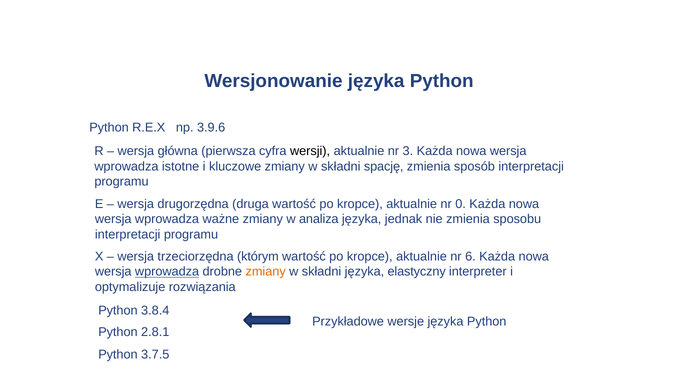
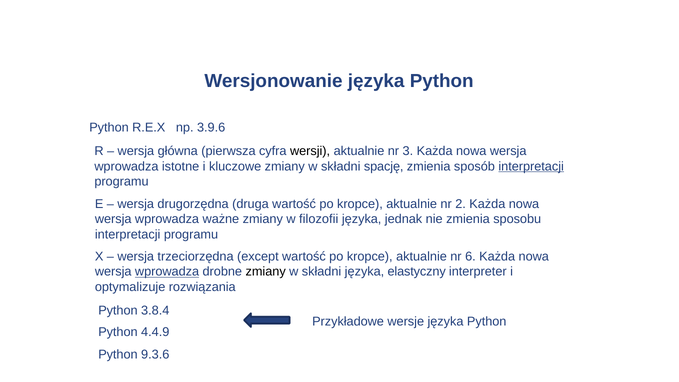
interpretacji at (531, 166) underline: none -> present
0: 0 -> 2
analiza: analiza -> filozofii
którym: którym -> except
zmiany at (266, 272) colour: orange -> black
2.8.1: 2.8.1 -> 4.4.9
3.7.5: 3.7.5 -> 9.3.6
